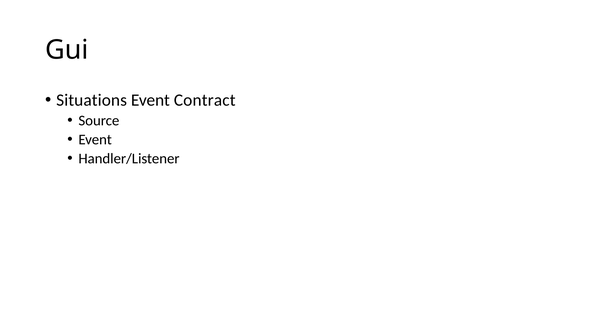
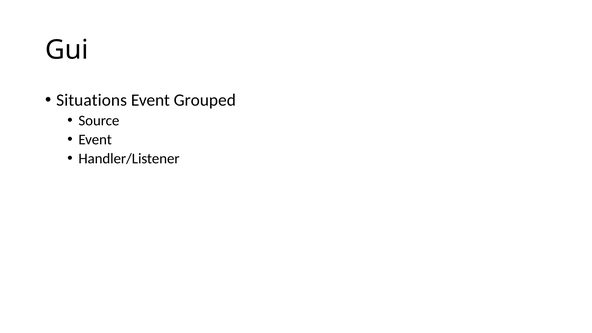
Contract: Contract -> Grouped
